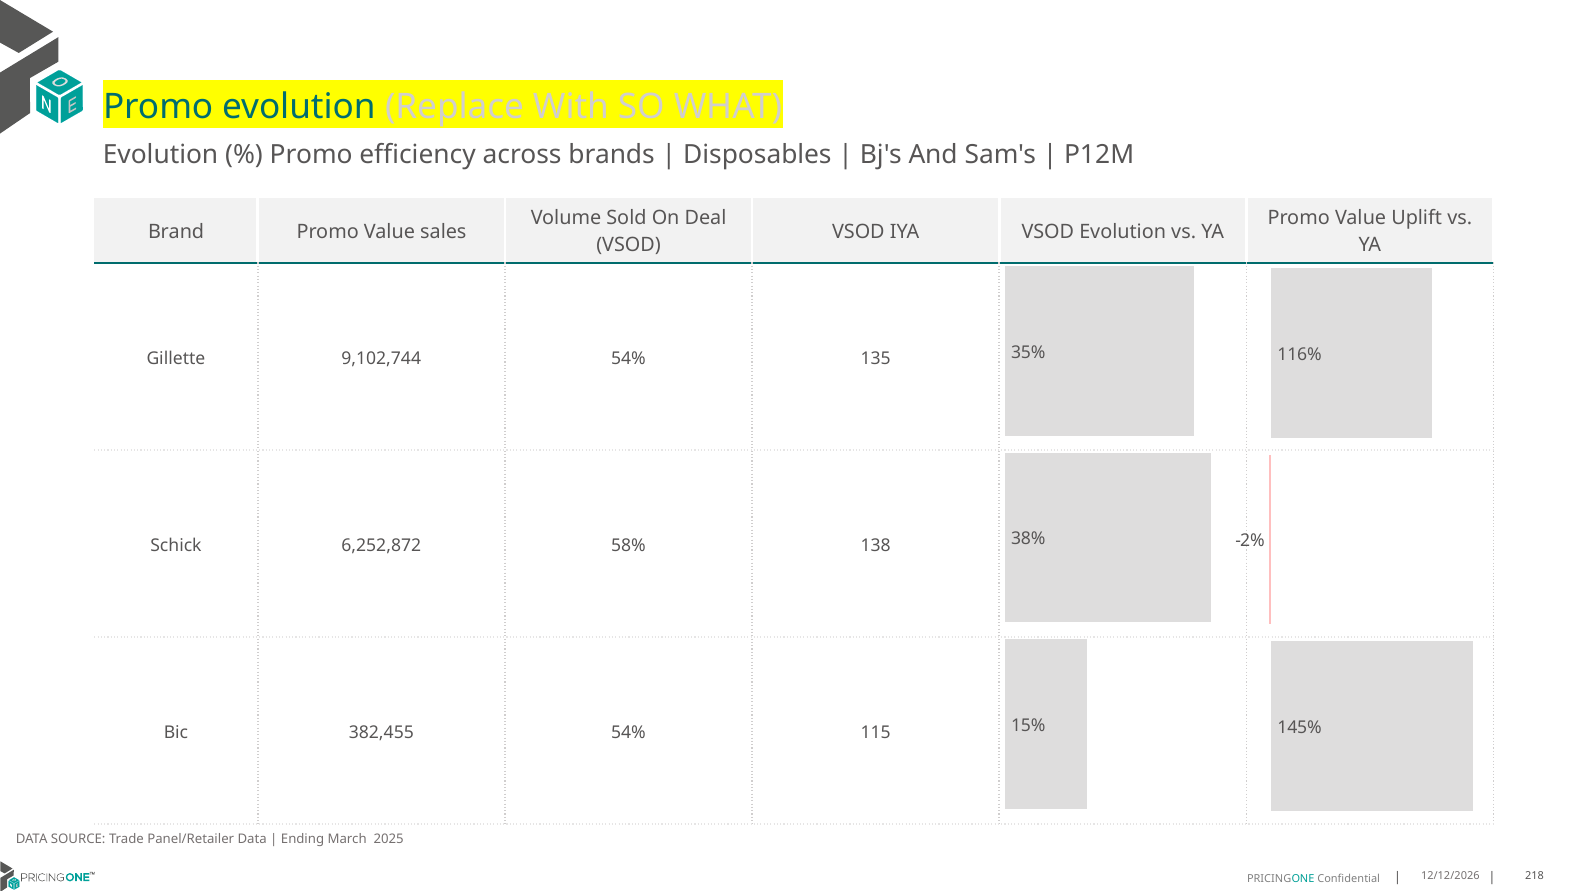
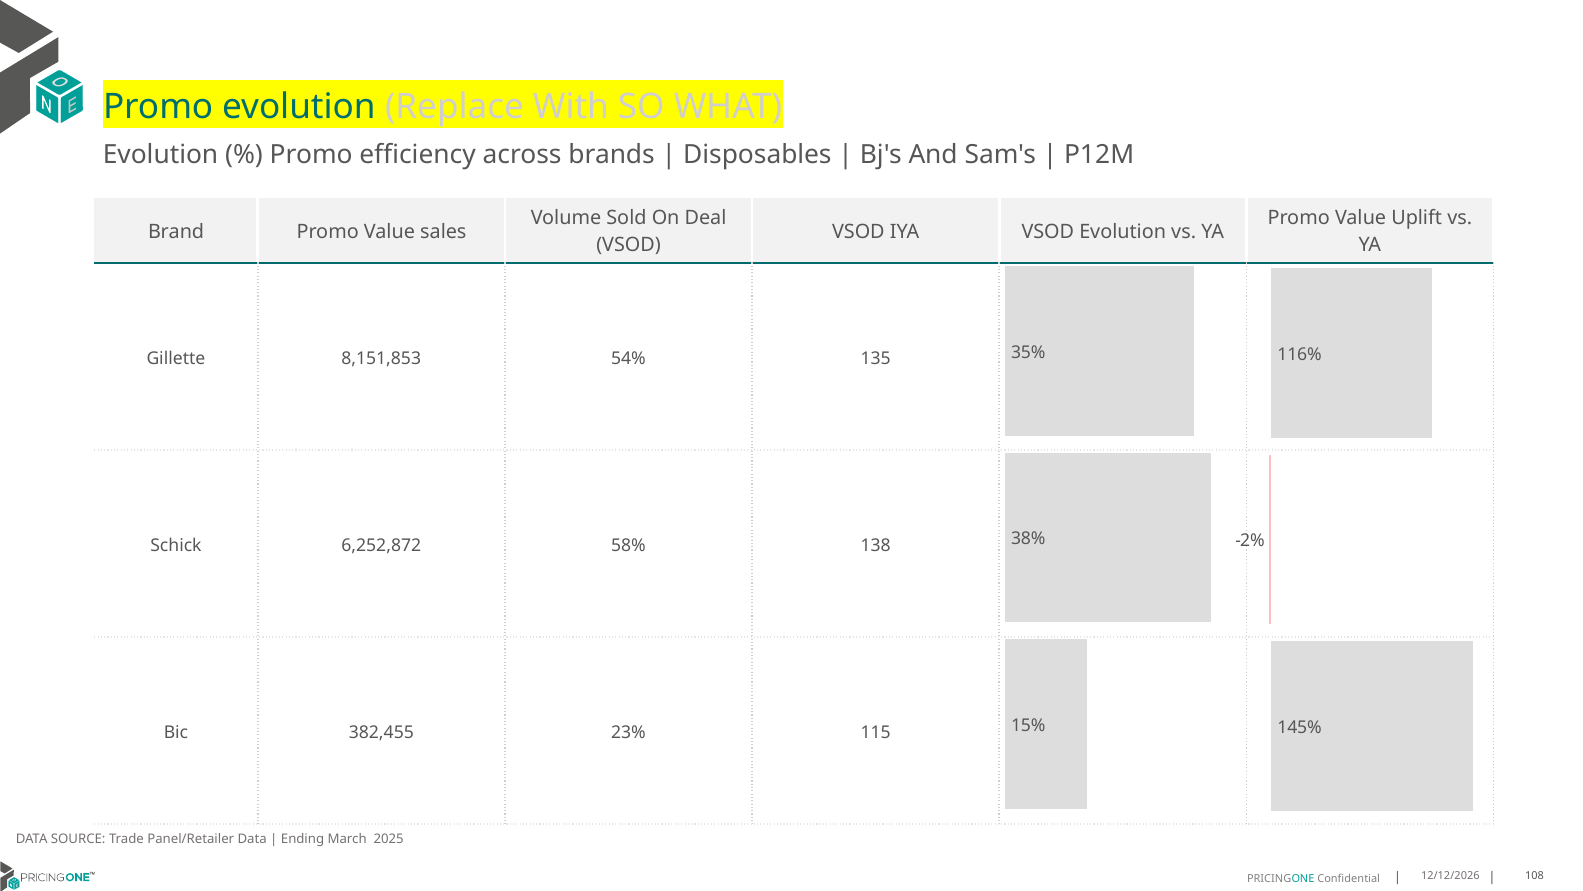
9,102,744: 9,102,744 -> 8,151,853
382,455 54%: 54% -> 23%
218: 218 -> 108
